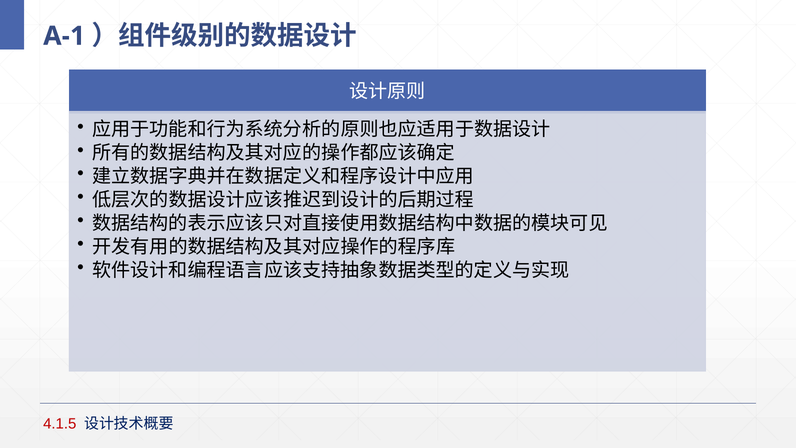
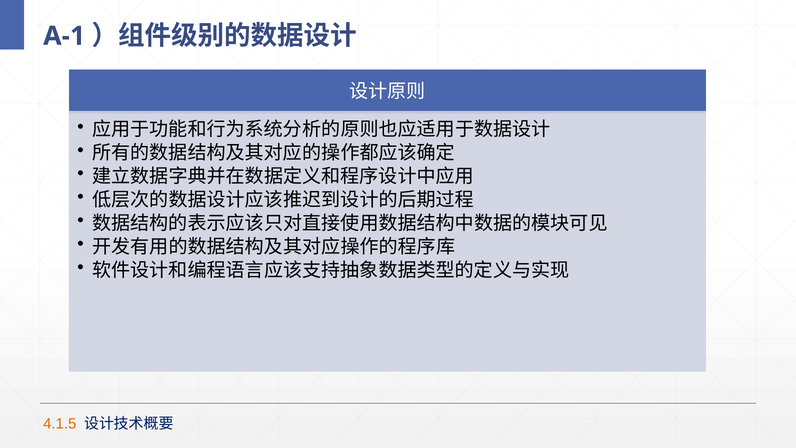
4.1.5 colour: red -> orange
